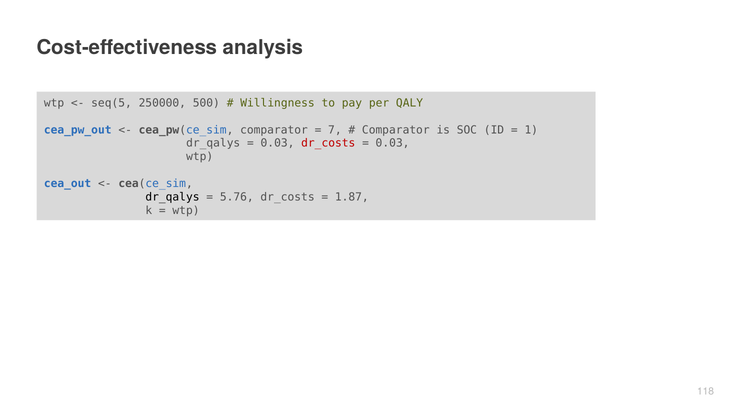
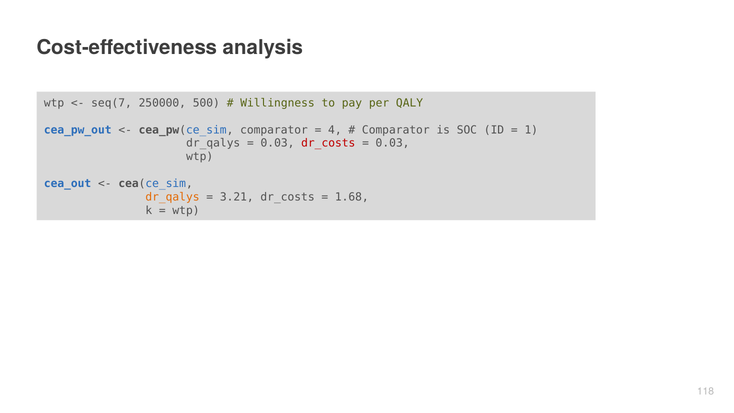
seq(5: seq(5 -> seq(7
7: 7 -> 4
dr_qalys at (172, 197) colour: black -> orange
5.76: 5.76 -> 3.21
1.87: 1.87 -> 1.68
